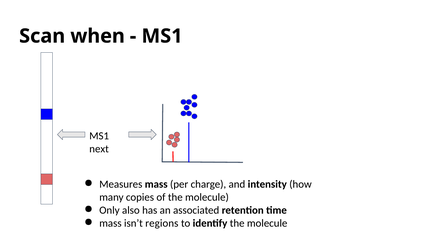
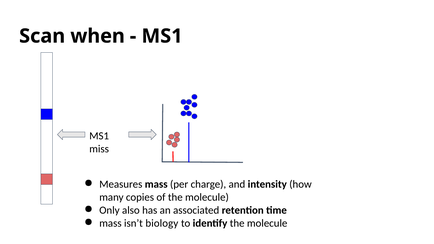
next: next -> miss
regions: regions -> biology
